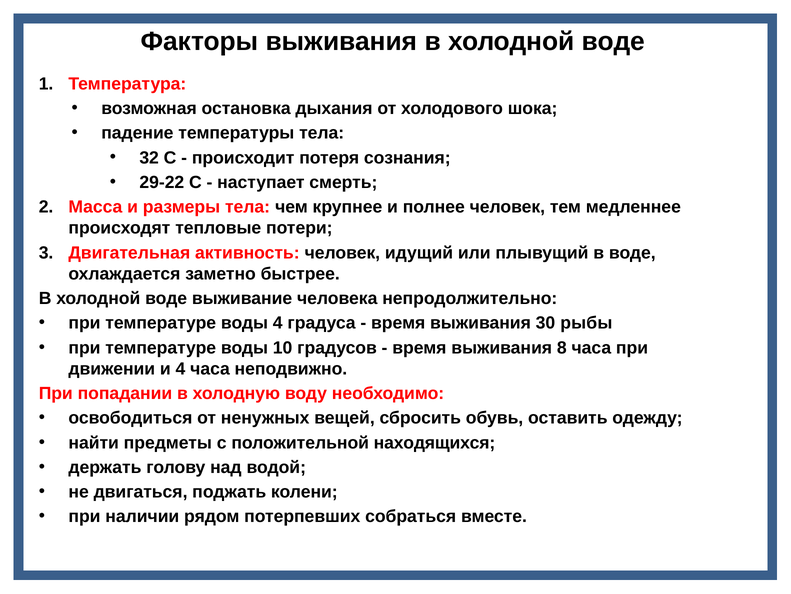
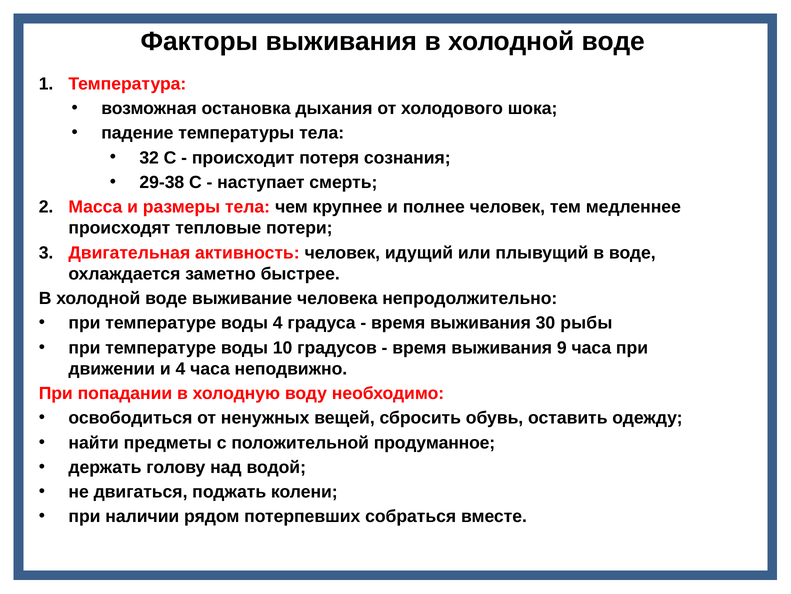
29-22: 29-22 -> 29-38
8: 8 -> 9
находящихся: находящихся -> продуманное
